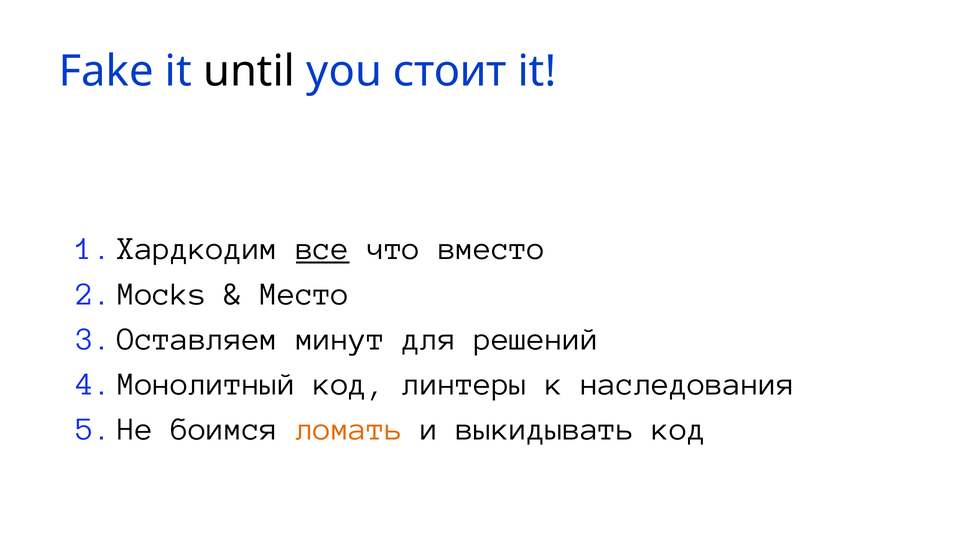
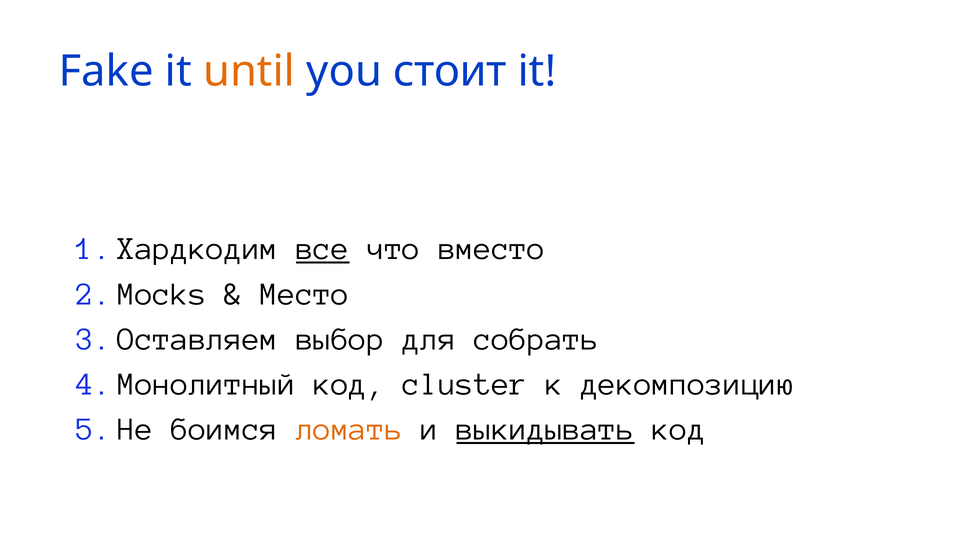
until colour: black -> orange
минут: минут -> выбор
решений: решений -> собрать
линтеры: линтеры -> cluster
наследования: наследования -> декомпозицию
выкидывать underline: none -> present
